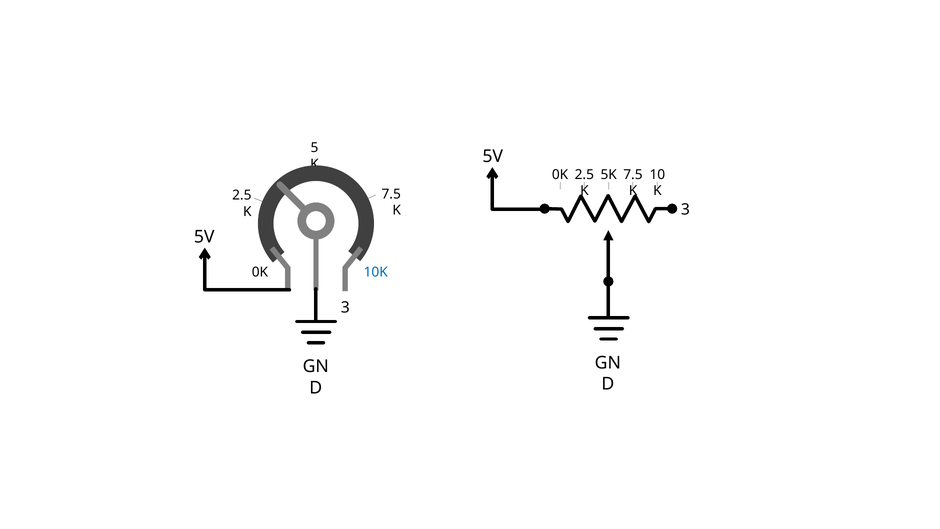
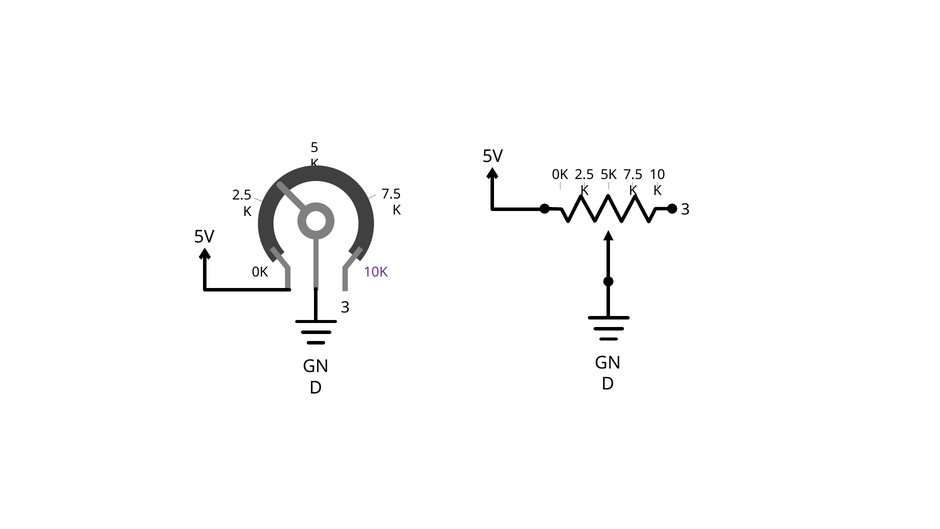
10K colour: blue -> purple
